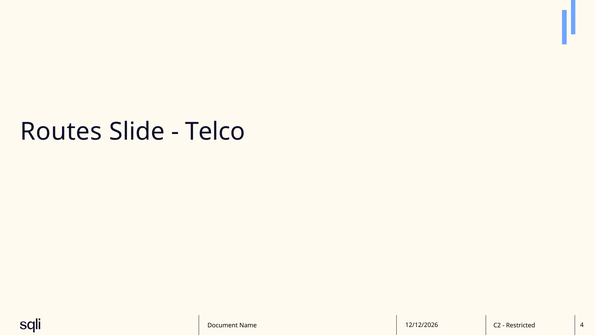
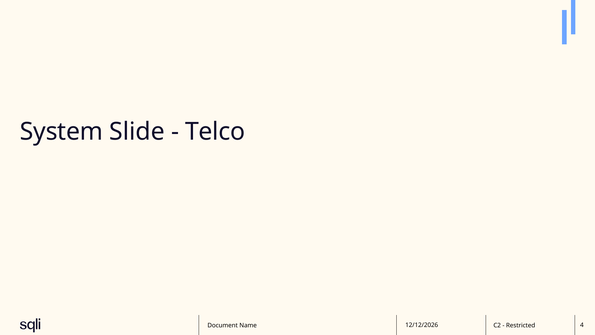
Routes: Routes -> System
